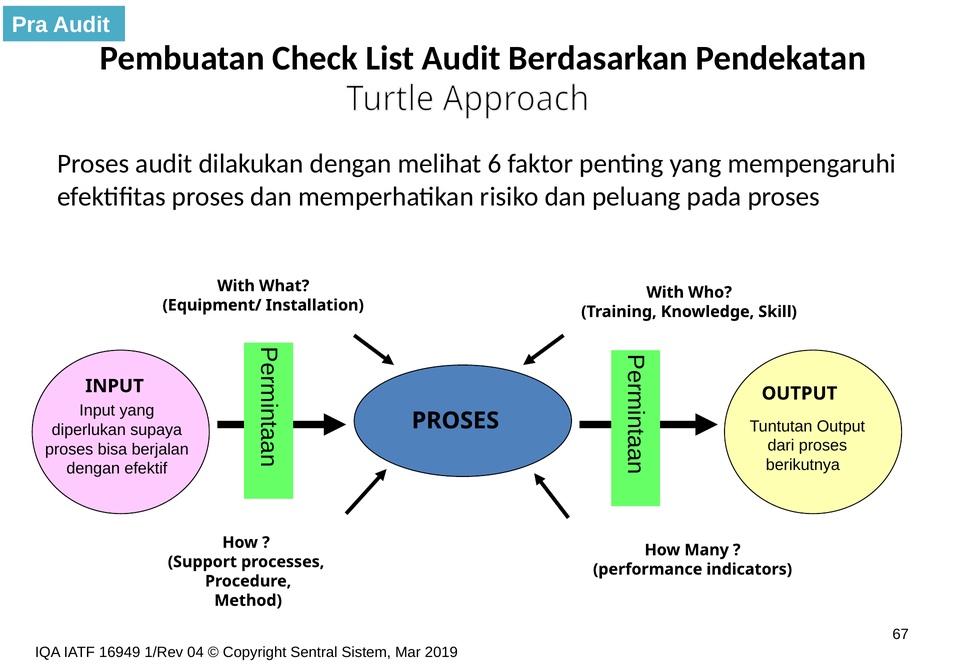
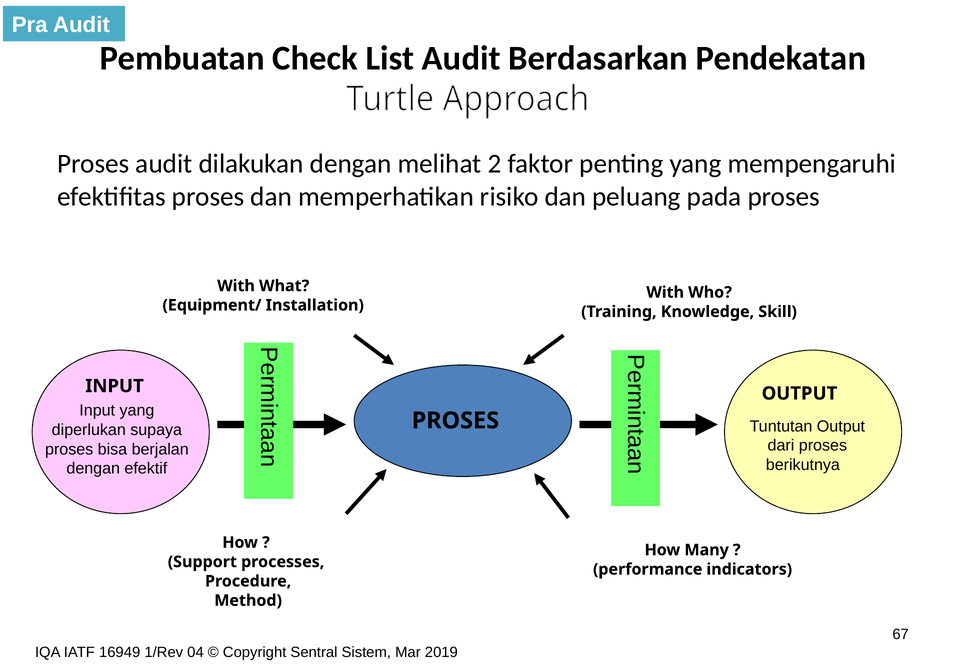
6: 6 -> 2
